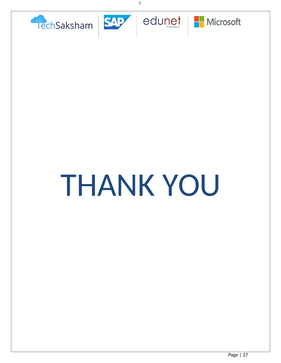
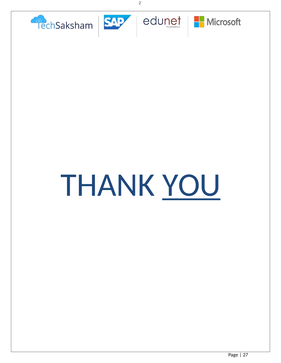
YOU underline: none -> present
